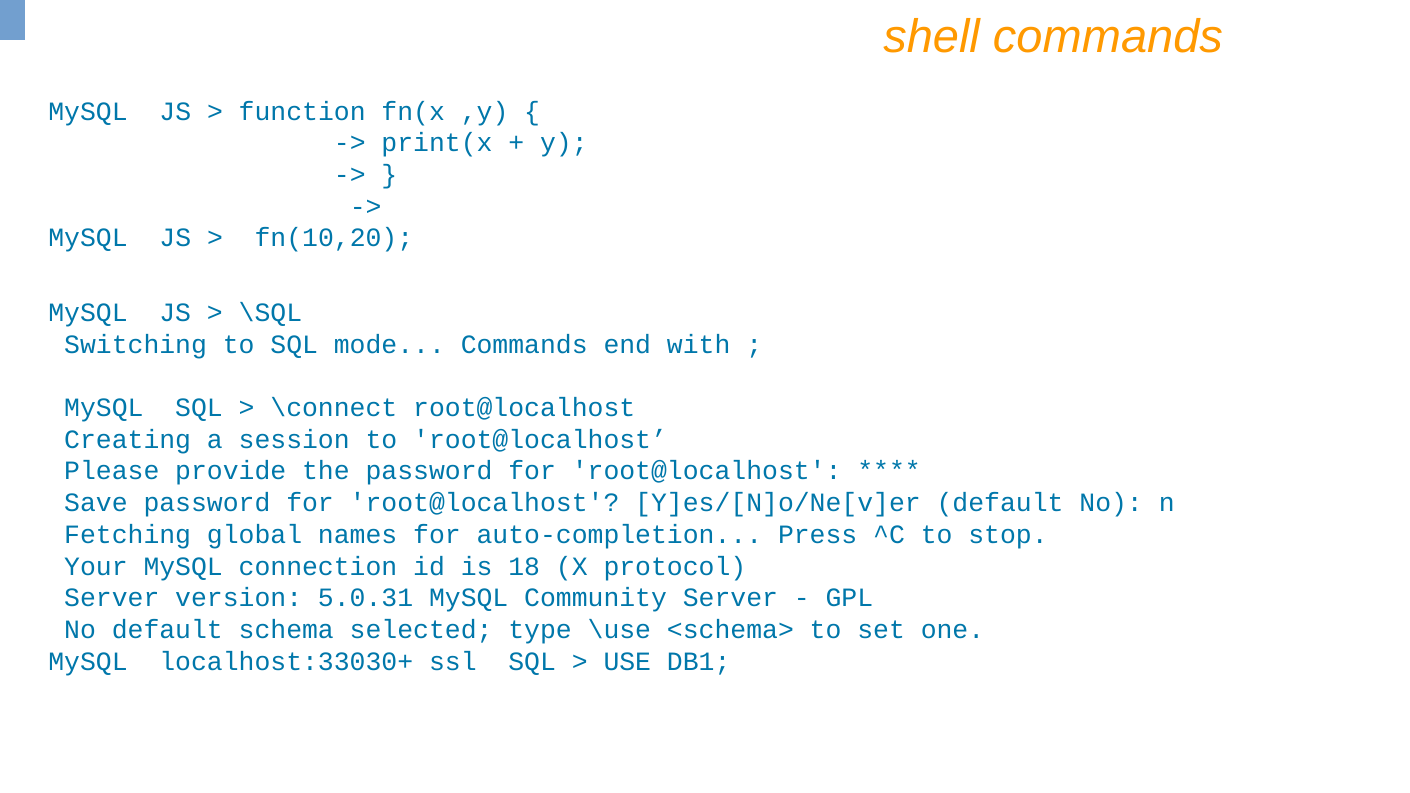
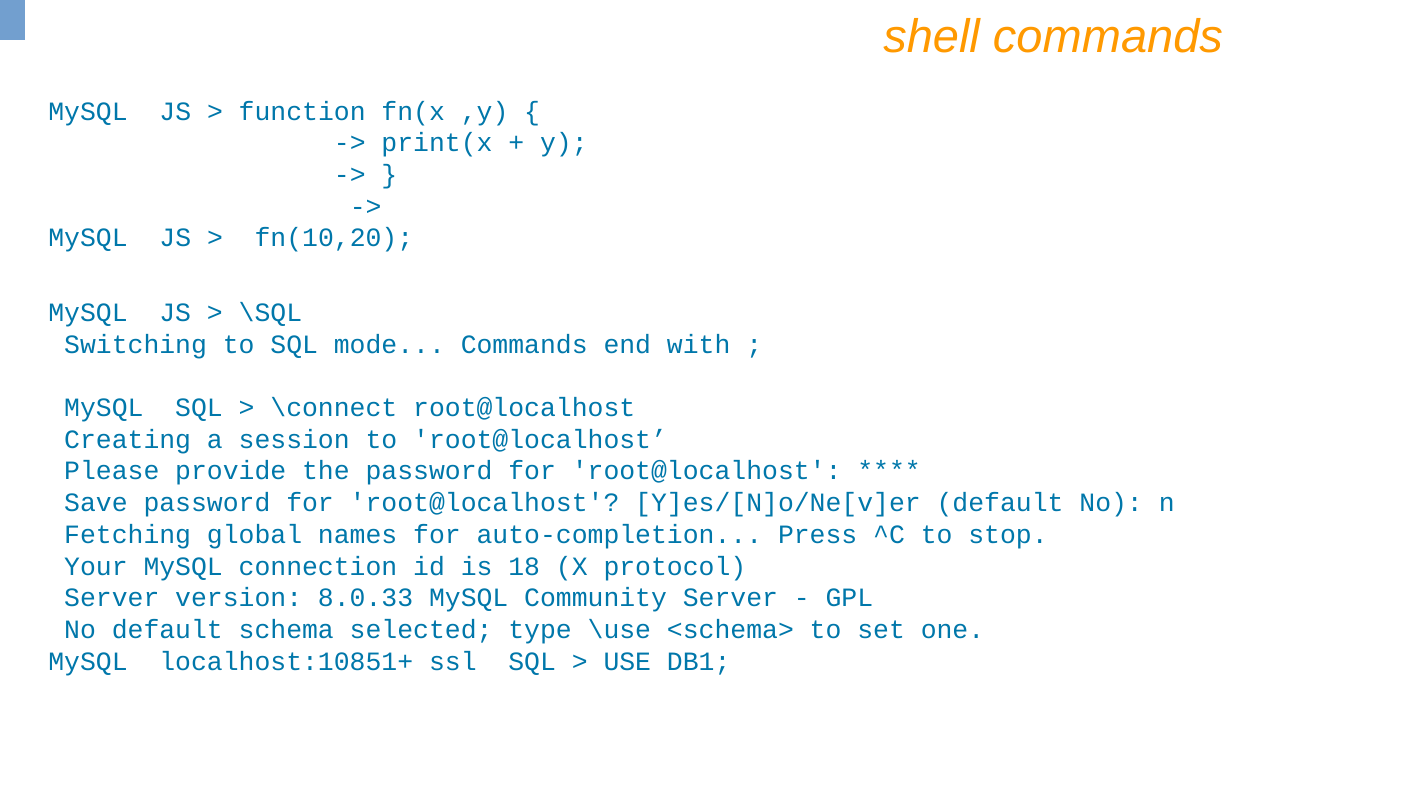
5.0.31: 5.0.31 -> 8.0.33
localhost:33030+: localhost:33030+ -> localhost:10851+
